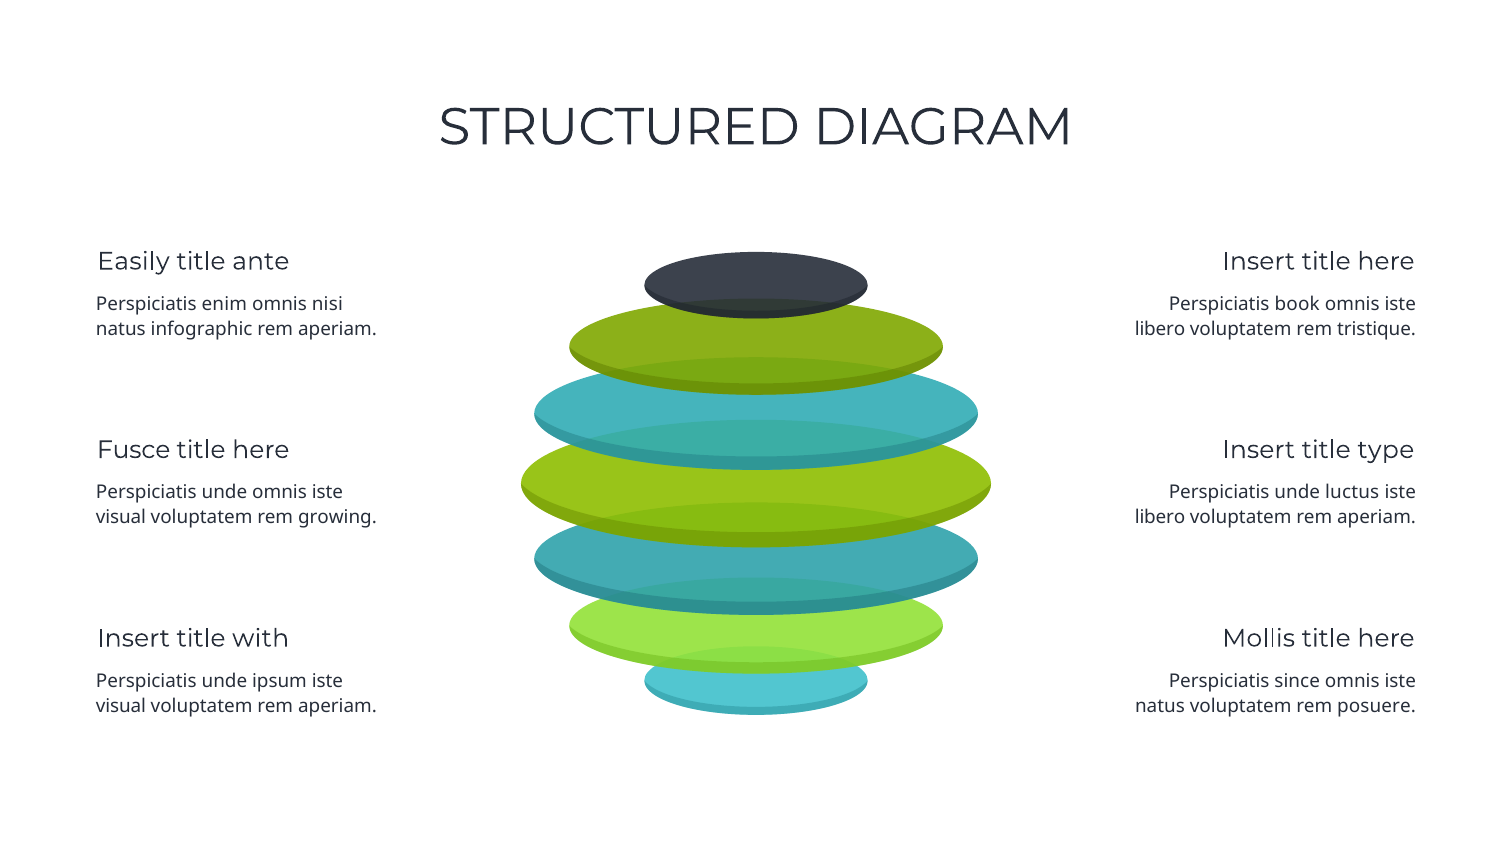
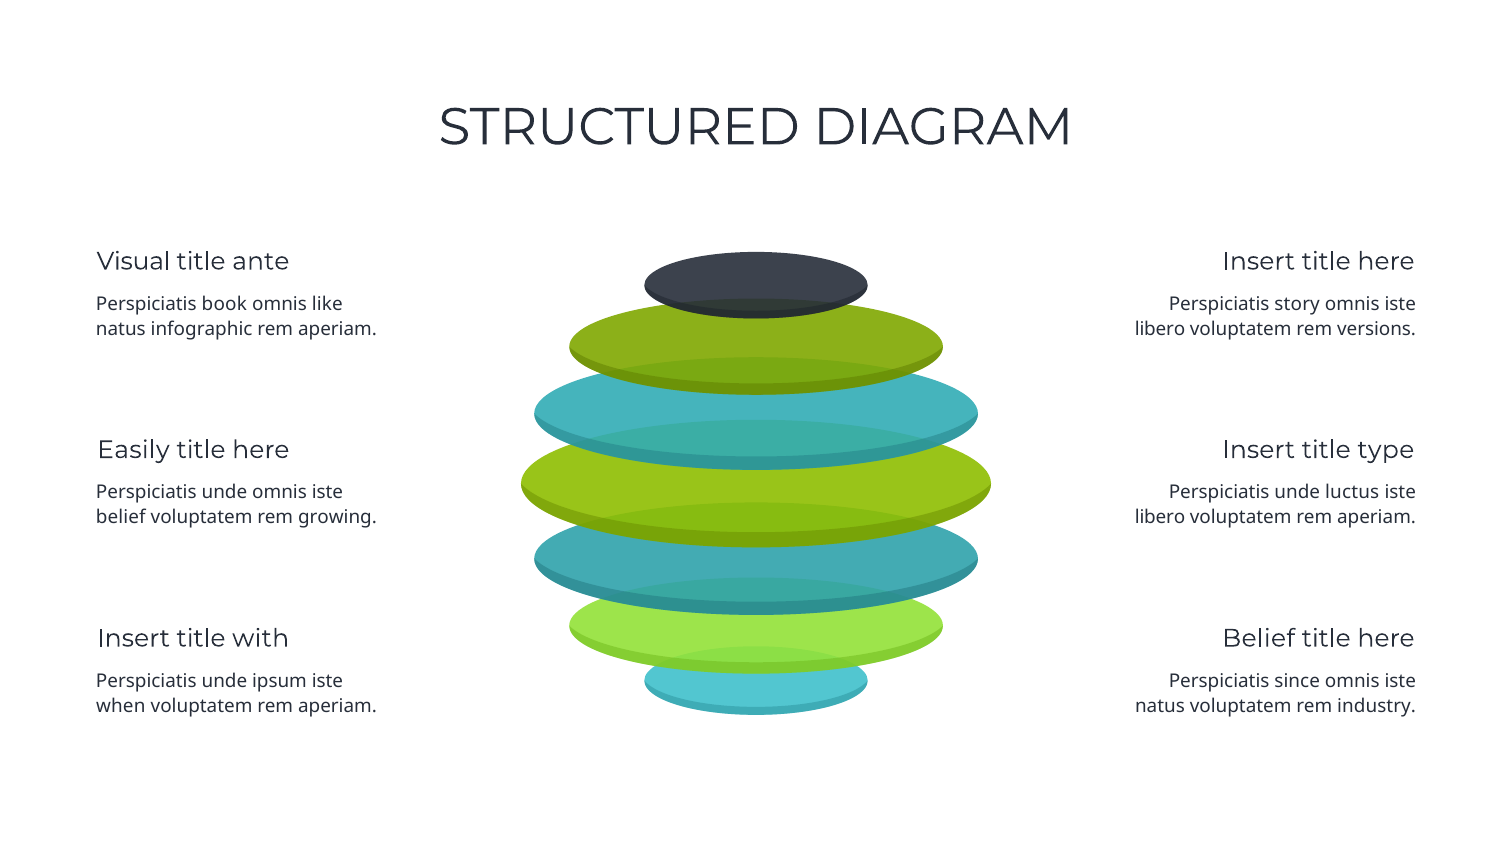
Easily: Easily -> Visual
enim: enim -> book
nisi: nisi -> like
book: book -> story
tristique: tristique -> versions
Fusce: Fusce -> Easily
visual at (121, 517): visual -> belief
Mollis at (1259, 638): Mollis -> Belief
visual at (121, 706): visual -> when
posuere: posuere -> industry
